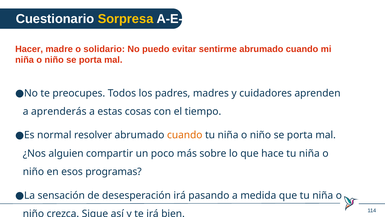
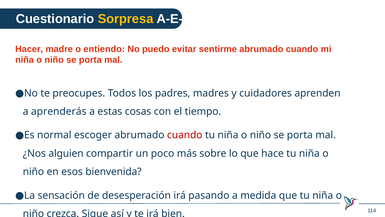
solidario: solidario -> entiendo
resolver: resolver -> escoger
cuando at (185, 135) colour: orange -> red
programas: programas -> bienvenida
